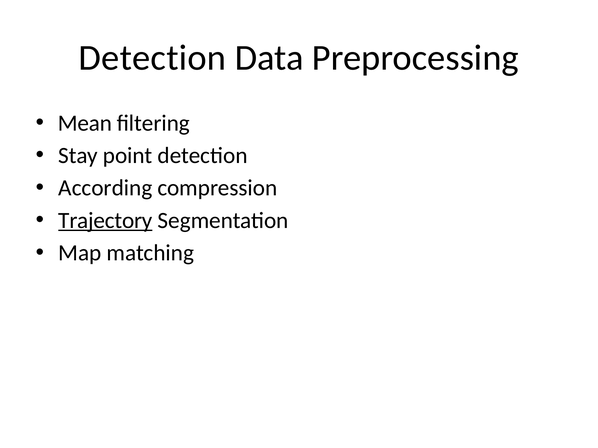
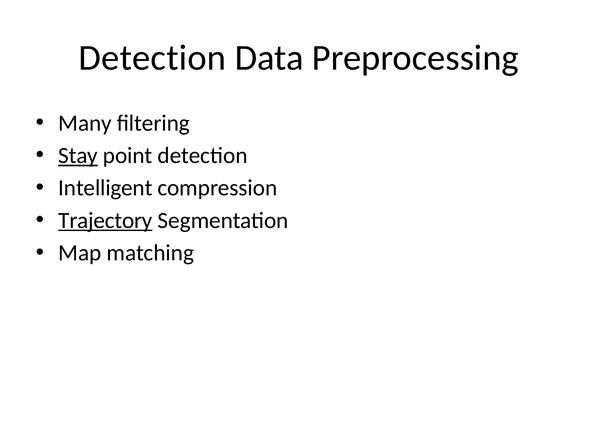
Mean: Mean -> Many
Stay underline: none -> present
According: According -> Intelligent
